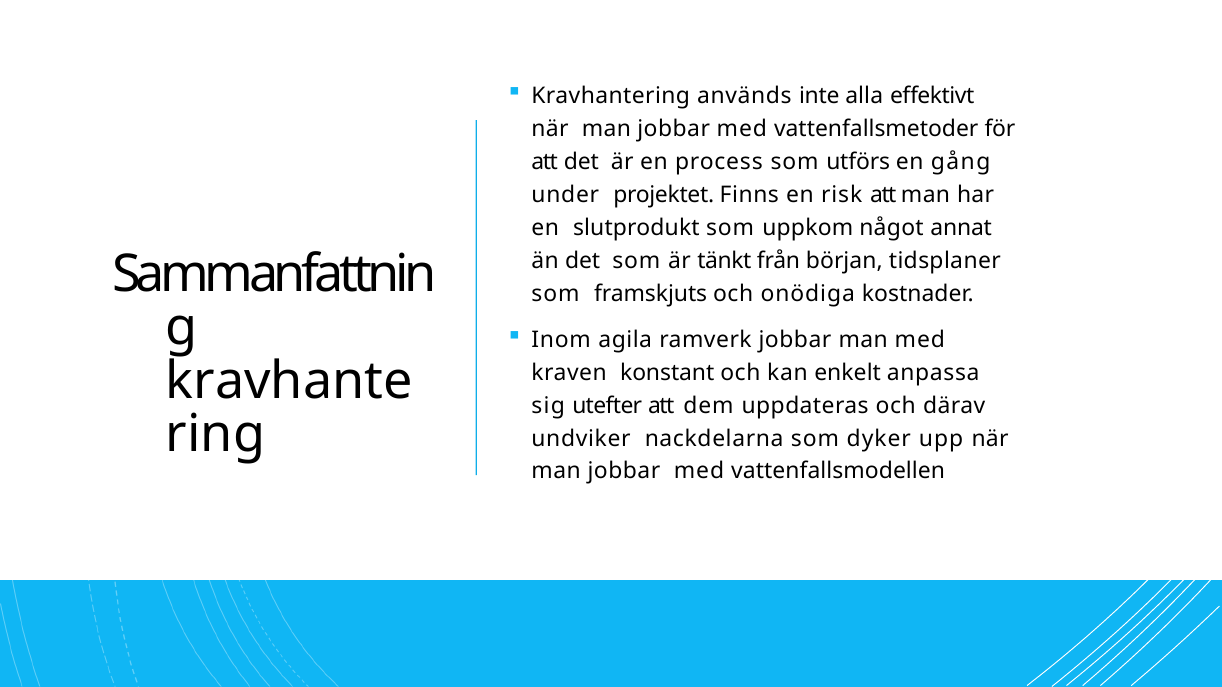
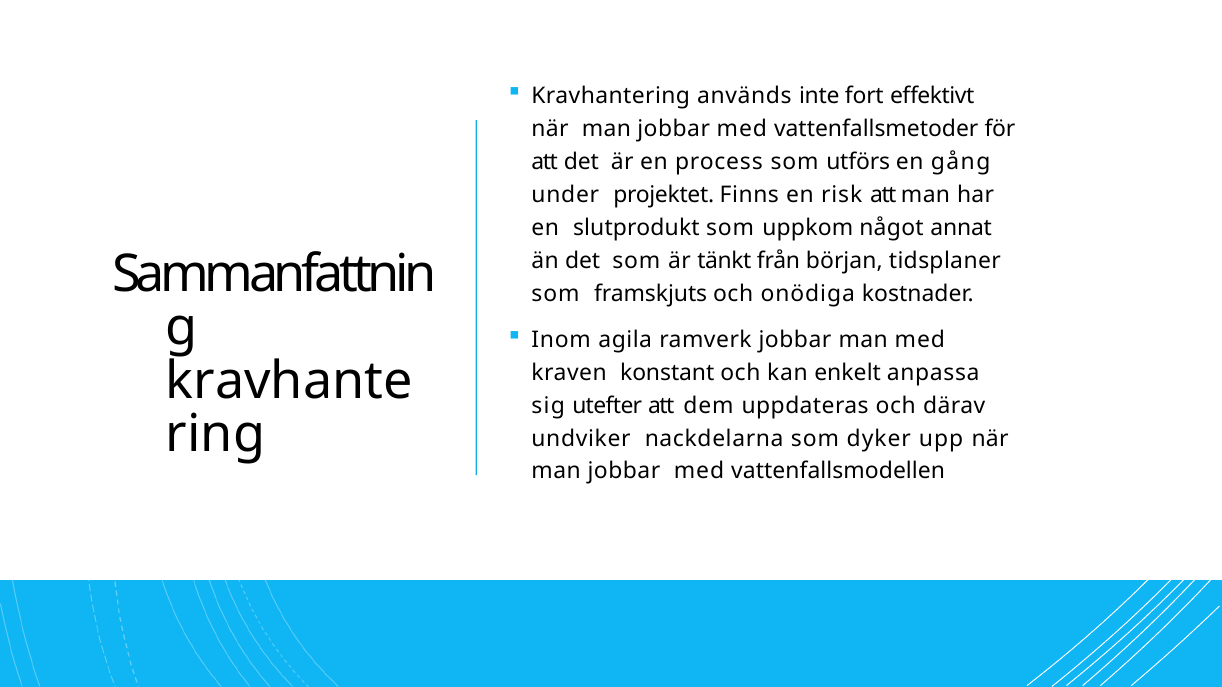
alla: alla -> fort
